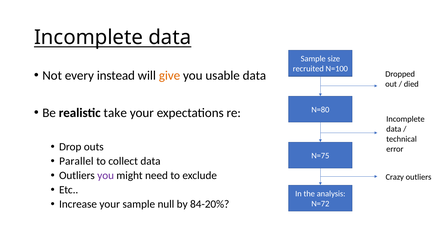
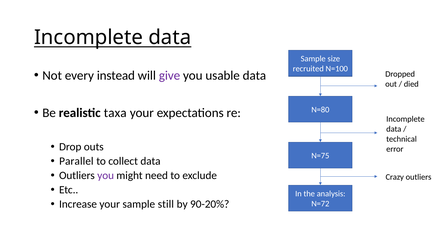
give colour: orange -> purple
take: take -> taxa
null: null -> still
84-20%: 84-20% -> 90-20%
